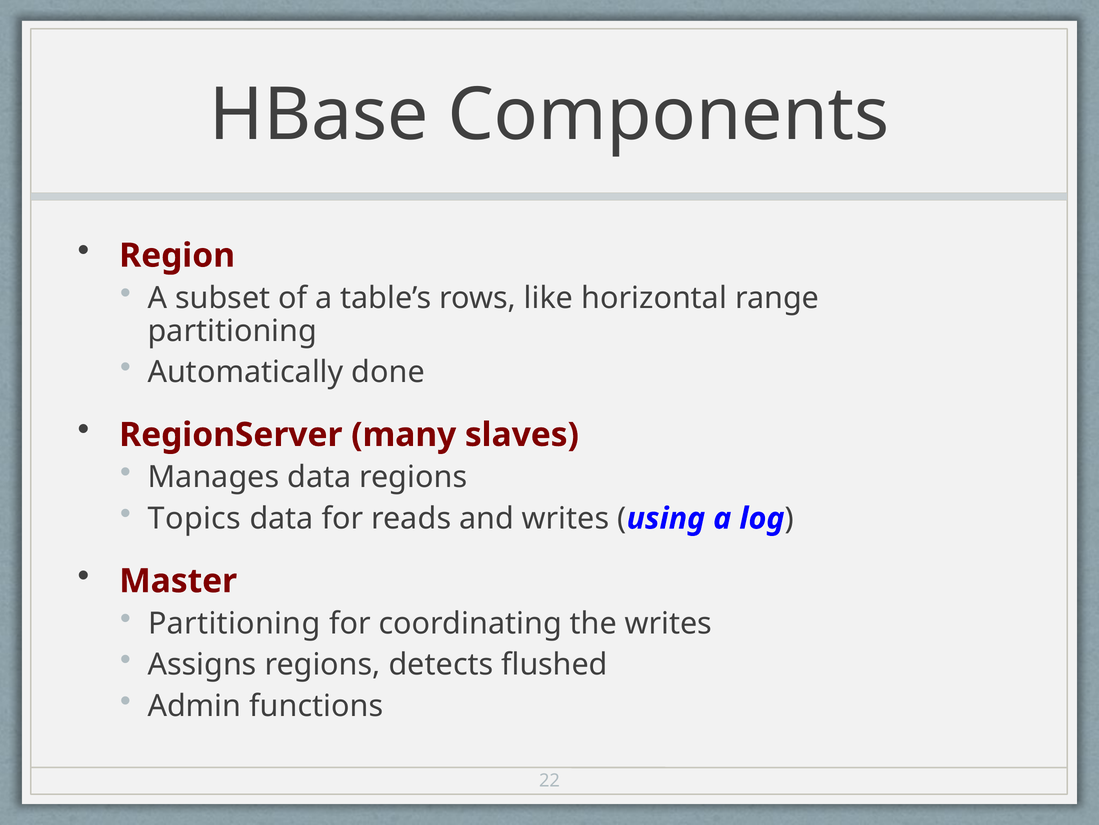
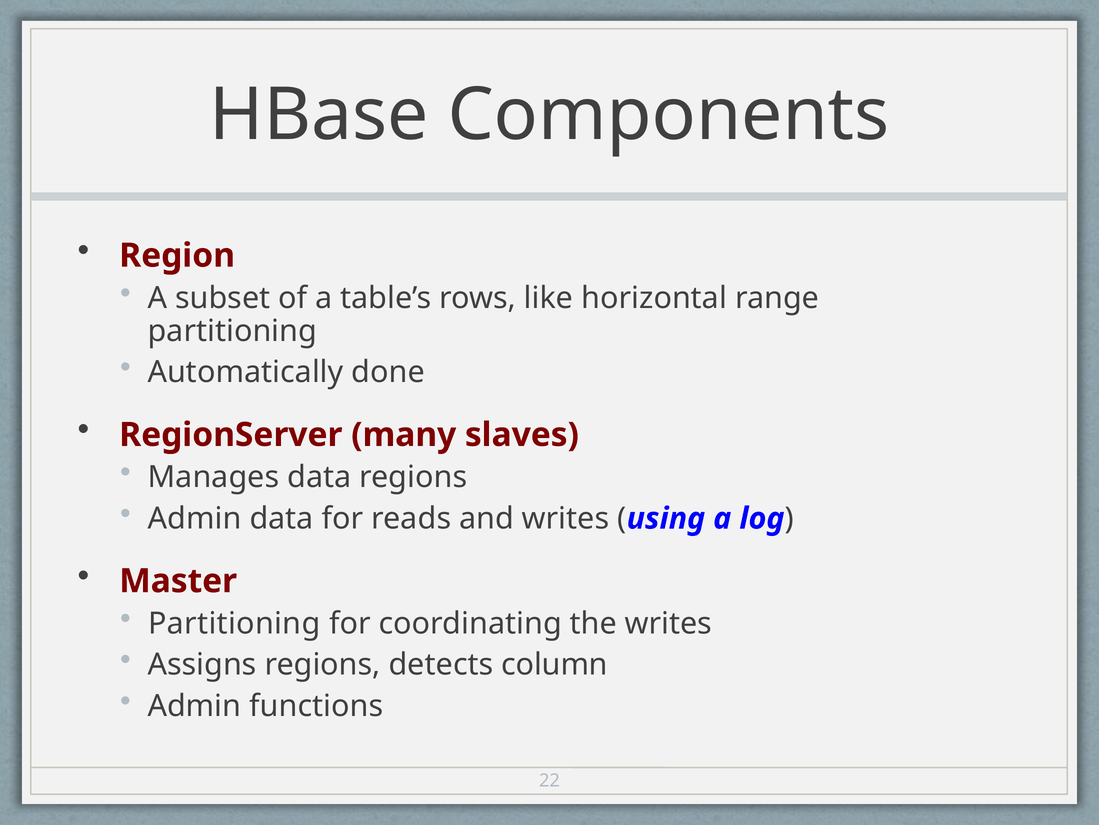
Topics at (194, 518): Topics -> Admin
flushed: flushed -> column
